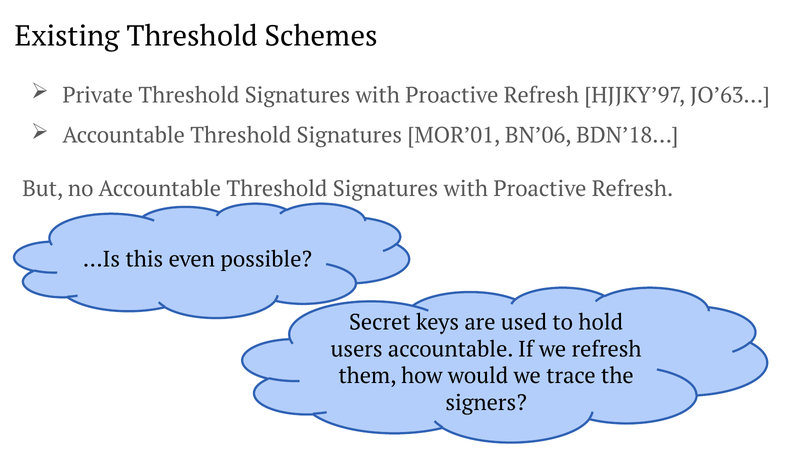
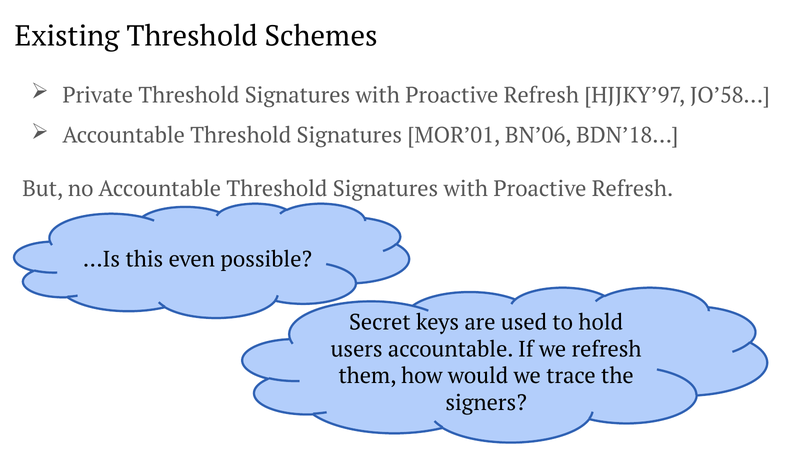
JO’63…: JO’63… -> JO’58…
